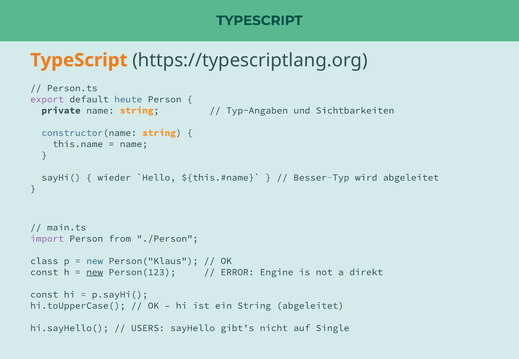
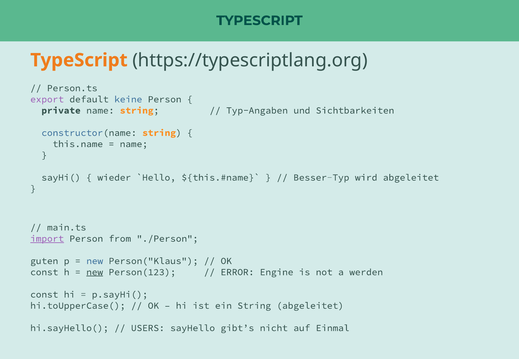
heute: heute -> keine
import underline: none -> present
class: class -> guten
direkt: direkt -> werden
Single: Single -> Einmal
